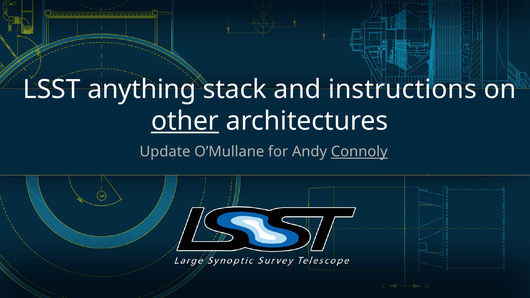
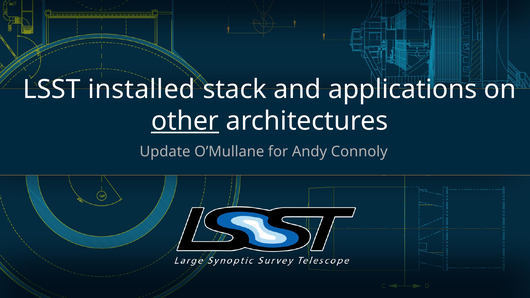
anything: anything -> installed
instructions: instructions -> applications
Connoly underline: present -> none
